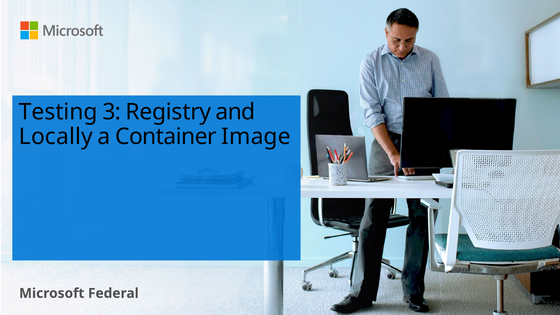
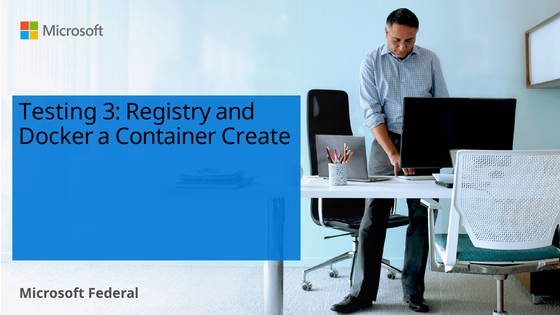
Locally: Locally -> Docker
Image: Image -> Create
